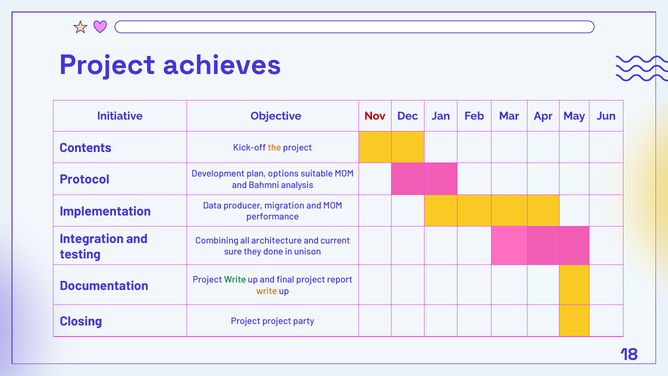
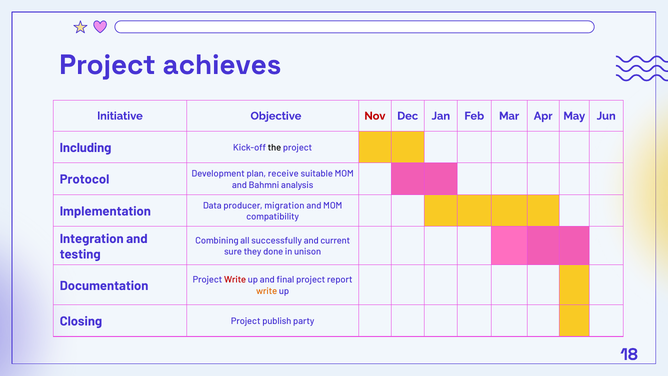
Contents: Contents -> Including
the colour: orange -> black
options: options -> receive
performance: performance -> compatibility
architecture: architecture -> successfully
Write at (235, 280) colour: green -> red
Project project: project -> publish
